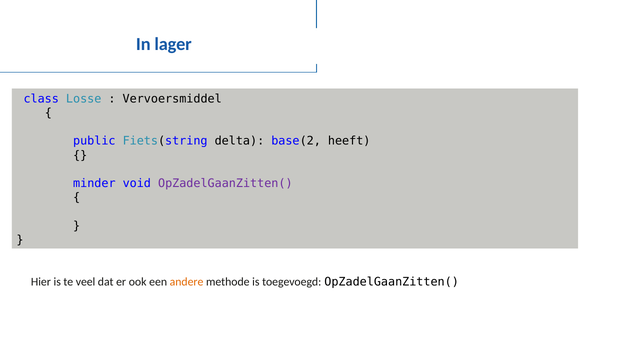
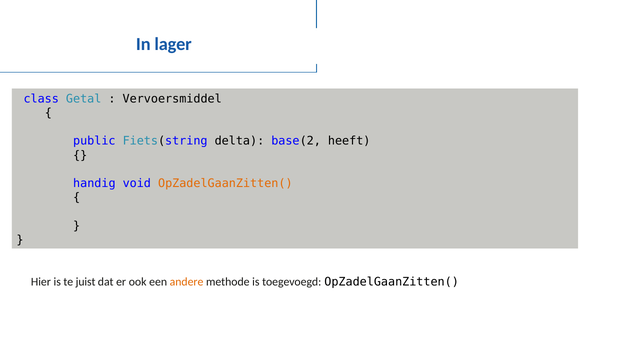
Losse: Losse -> Getal
minder: minder -> handig
OpZadelGaanZitten( at (225, 184) colour: purple -> orange
veel: veel -> juist
